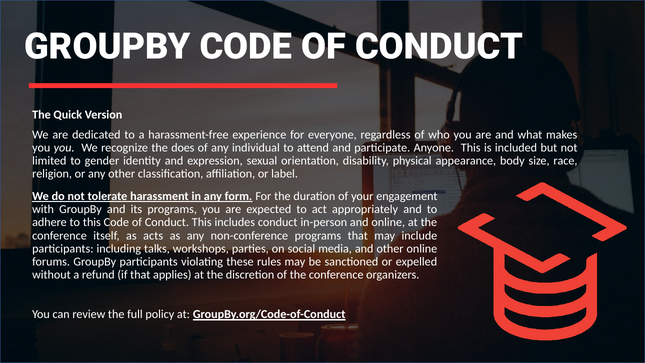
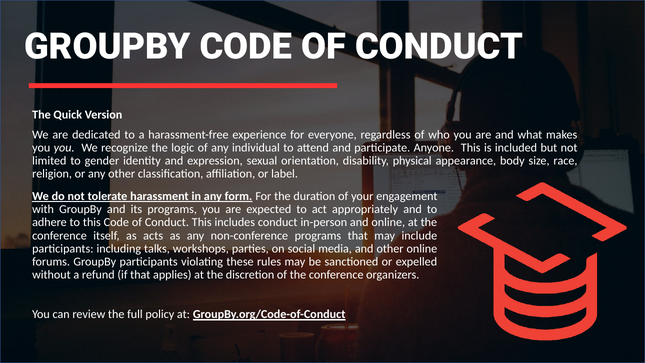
does: does -> logic
